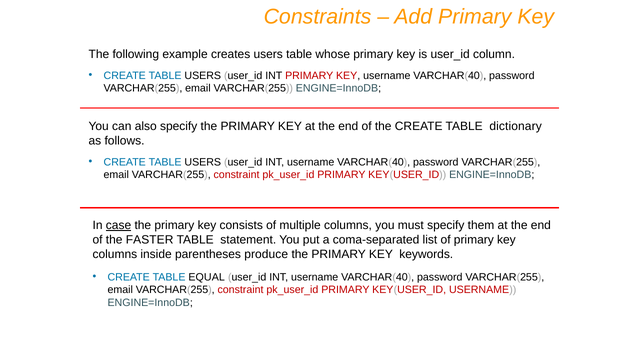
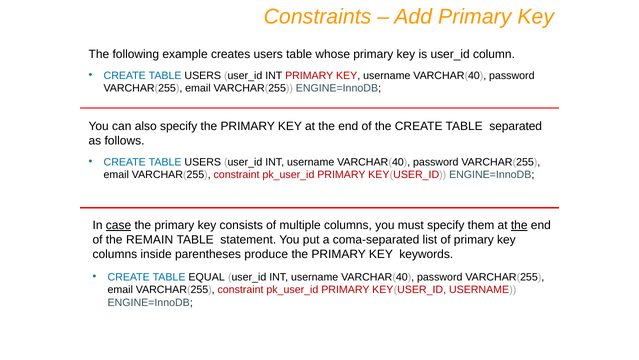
dictionary: dictionary -> separated
the at (519, 225) underline: none -> present
FASTER: FASTER -> REMAIN
